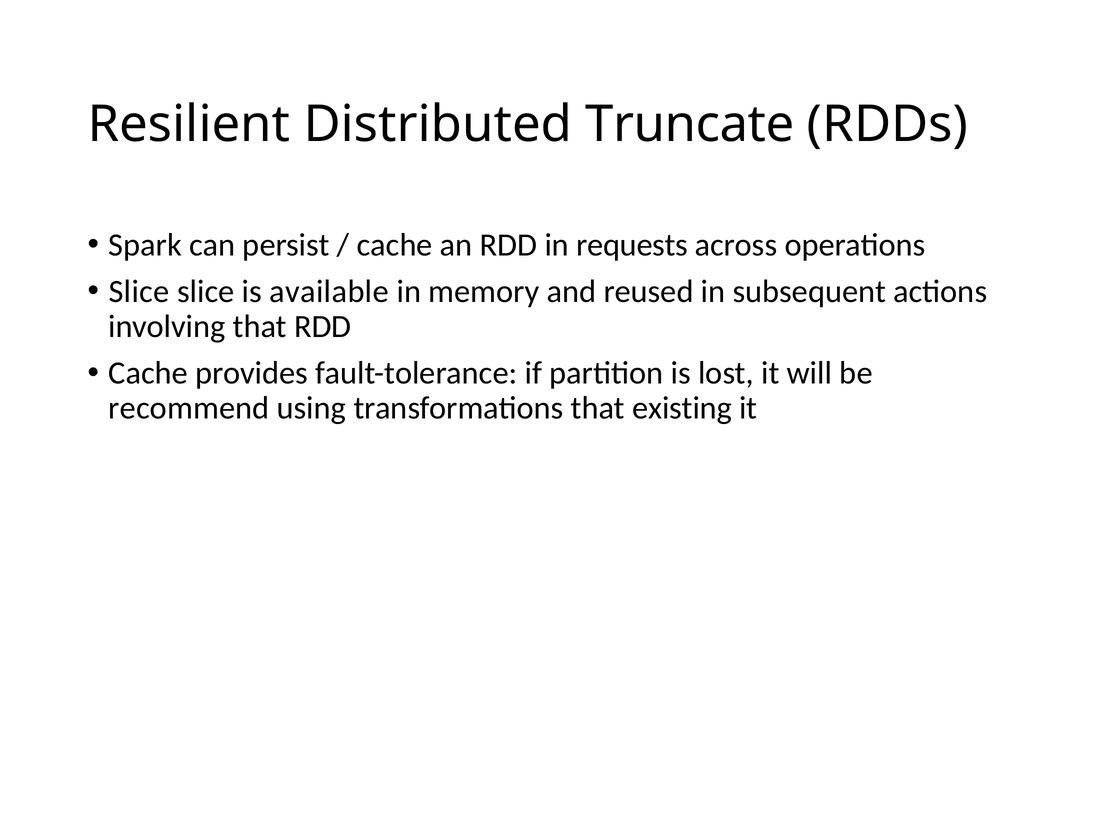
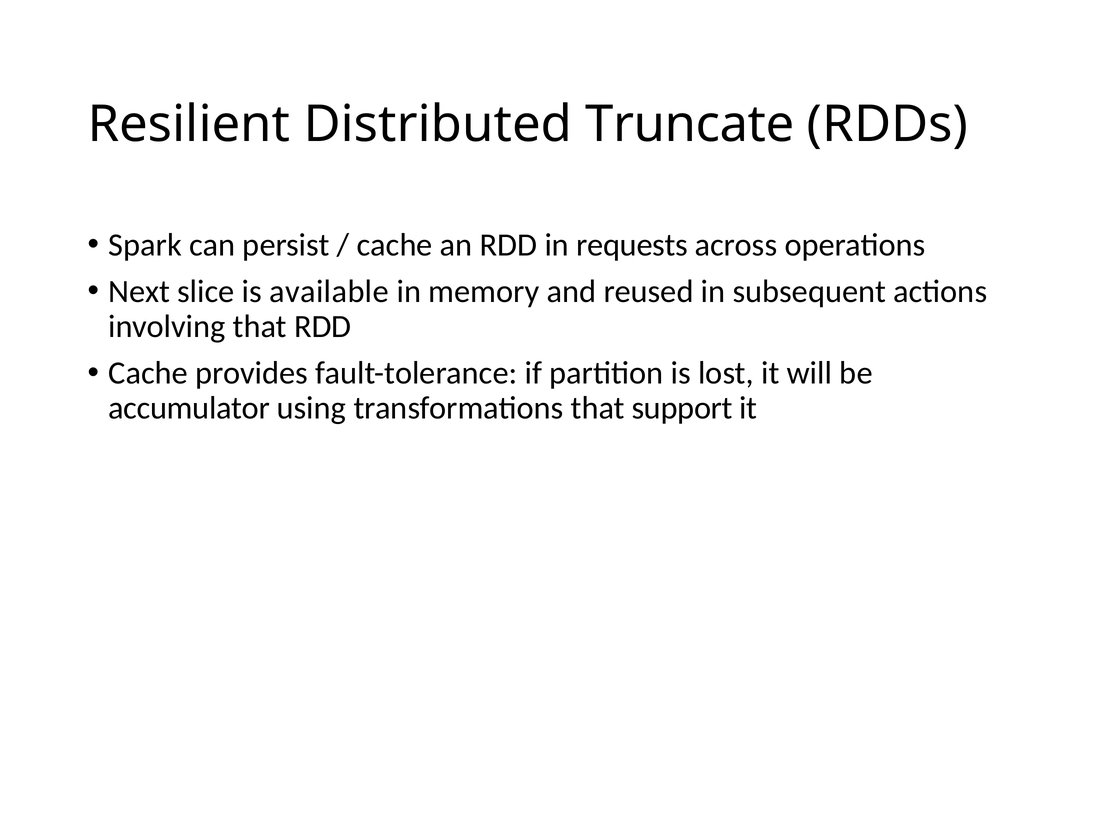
Slice at (139, 292): Slice -> Next
recommend: recommend -> accumulator
existing: existing -> support
